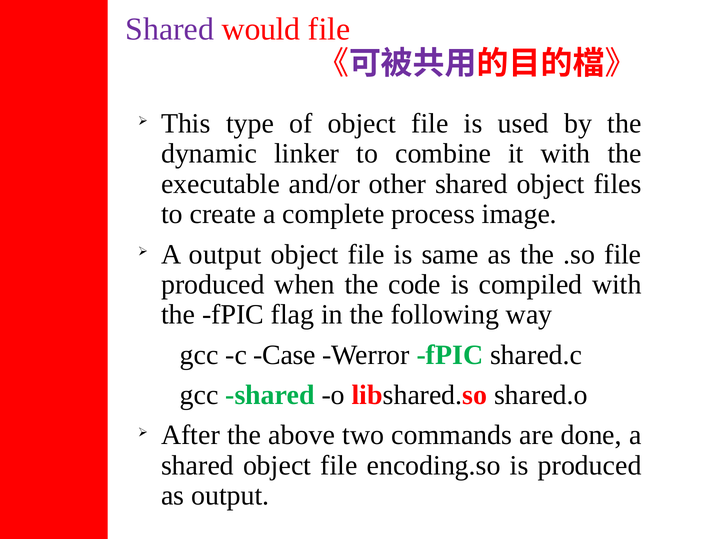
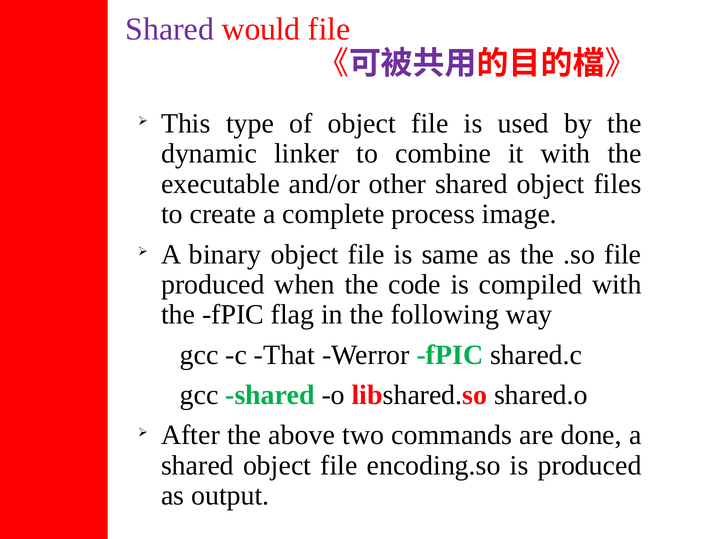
A output: output -> binary
Case: Case -> That
